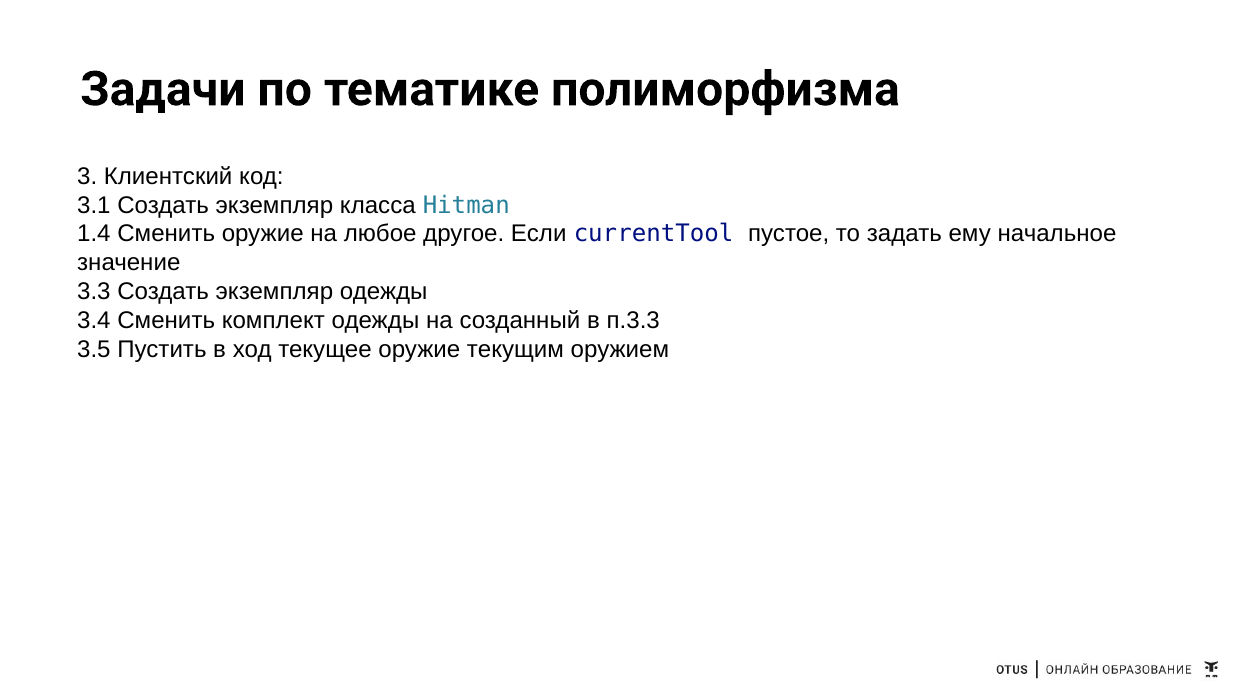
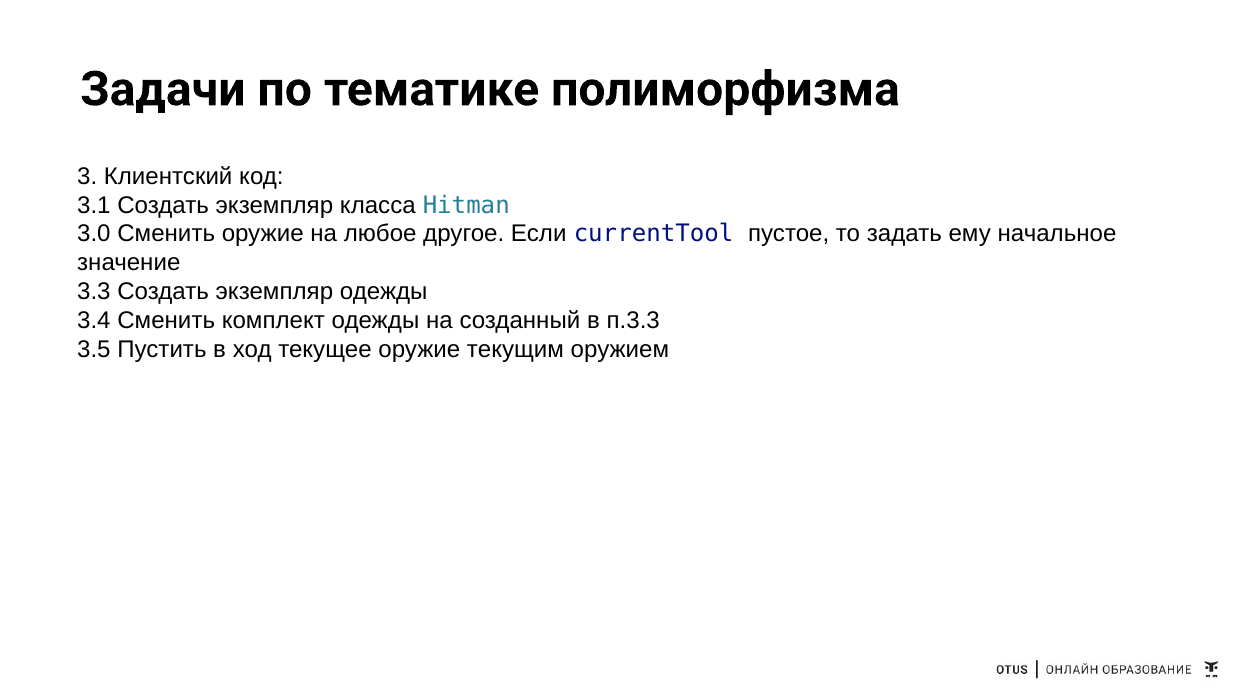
1.4: 1.4 -> 3.0
